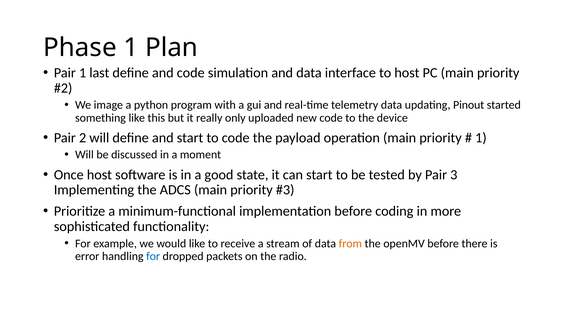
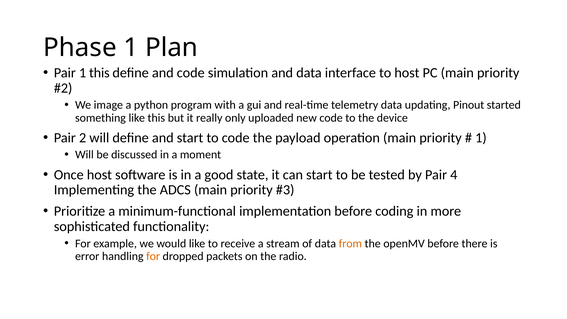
1 last: last -> this
3: 3 -> 4
for at (153, 256) colour: blue -> orange
